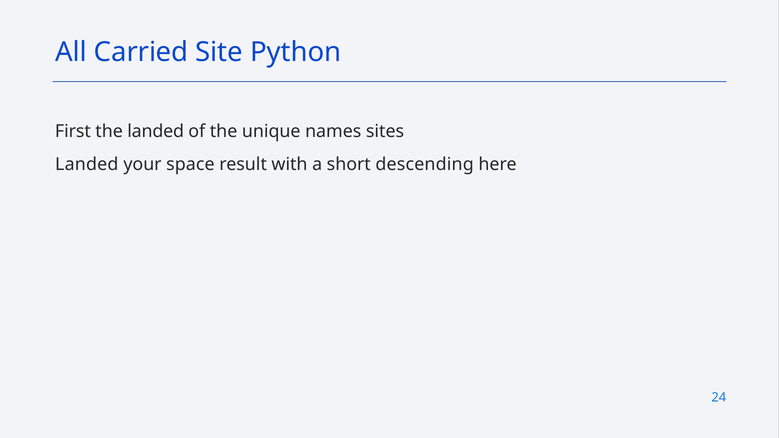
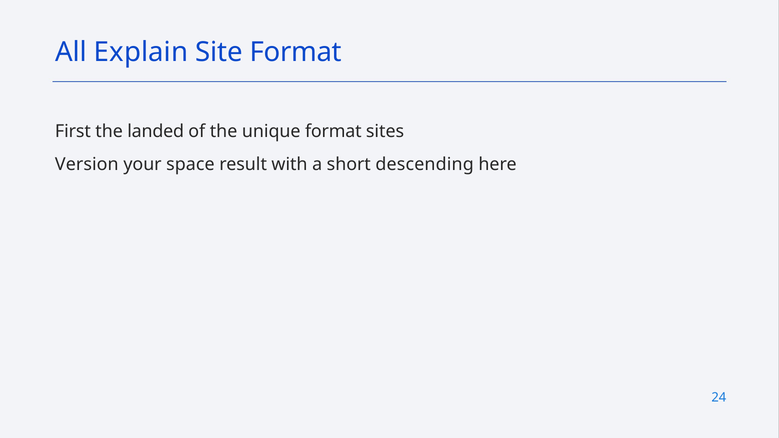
Carried: Carried -> Explain
Site Python: Python -> Format
unique names: names -> format
Landed at (87, 164): Landed -> Version
